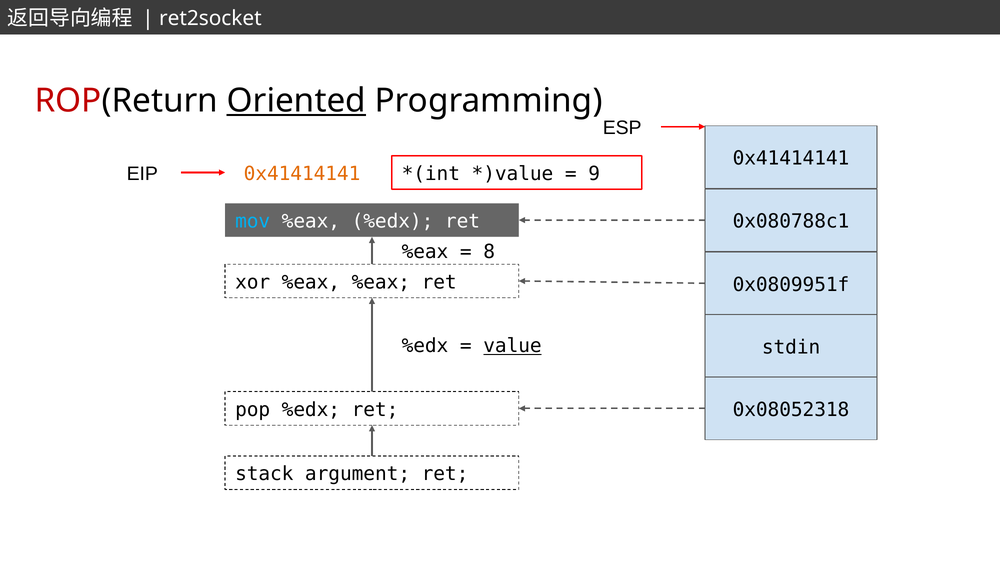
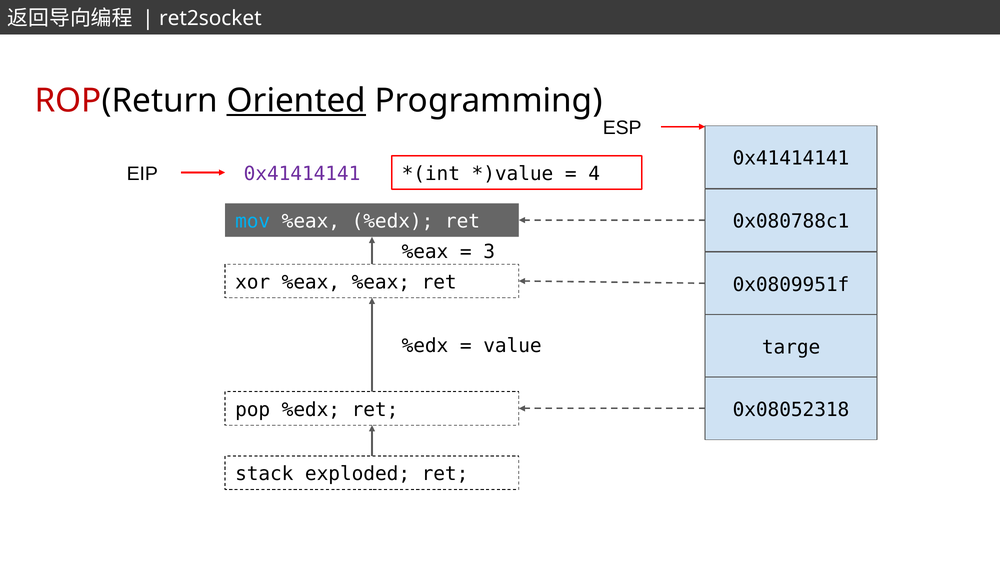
0x41414141 at (302, 174) colour: orange -> purple
9: 9 -> 4
8: 8 -> 3
value underline: present -> none
stdin: stdin -> targe
argument: argument -> exploded
